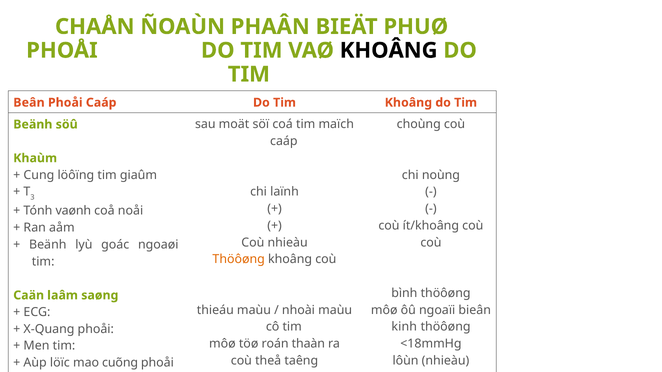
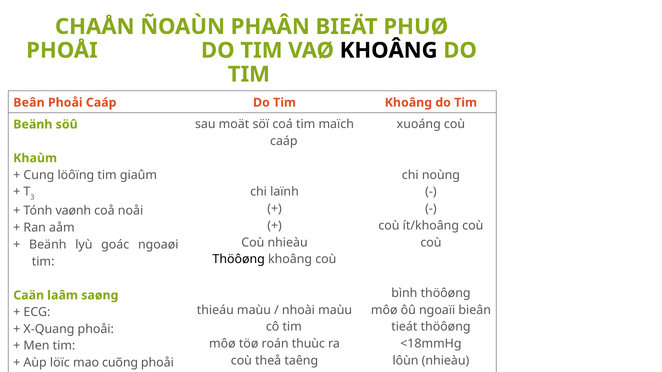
choùng: choùng -> xuoáng
Thöôøng at (239, 260) colour: orange -> black
kinh: kinh -> tieát
thaàn: thaàn -> thuùc
